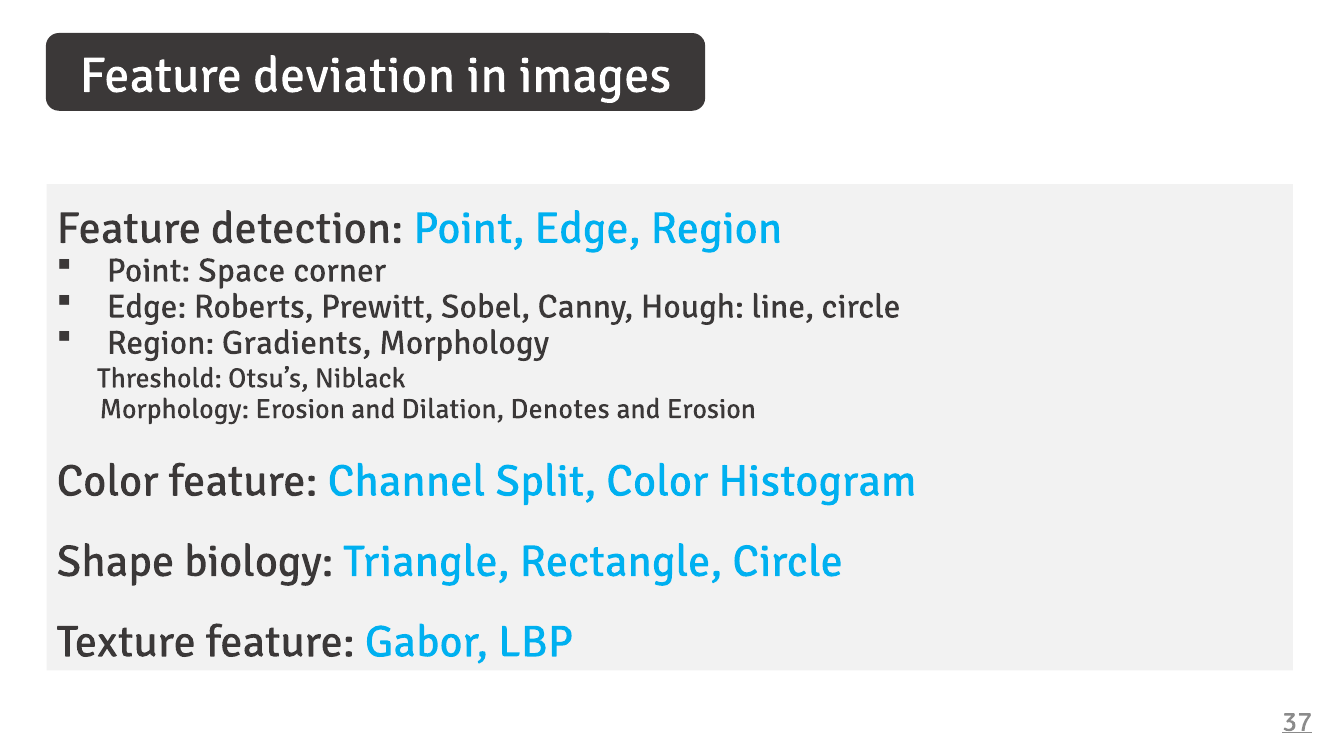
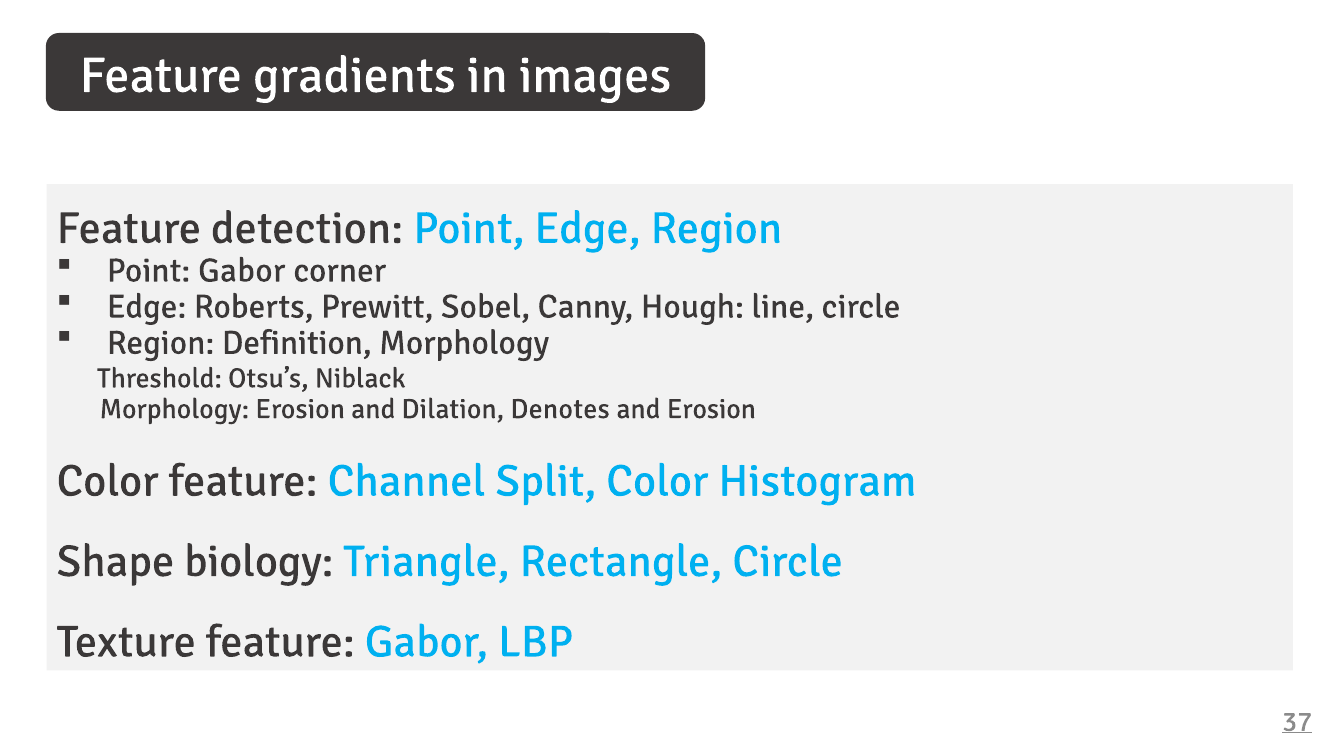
deviation: deviation -> gradients
Point Space: Space -> Gabor
Gradients: Gradients -> Definition
